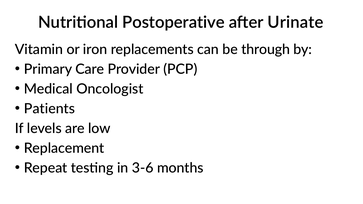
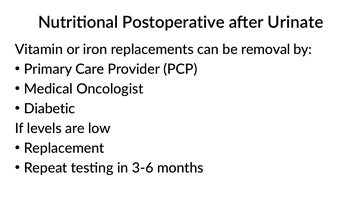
through: through -> removal
Patients: Patients -> Diabetic
